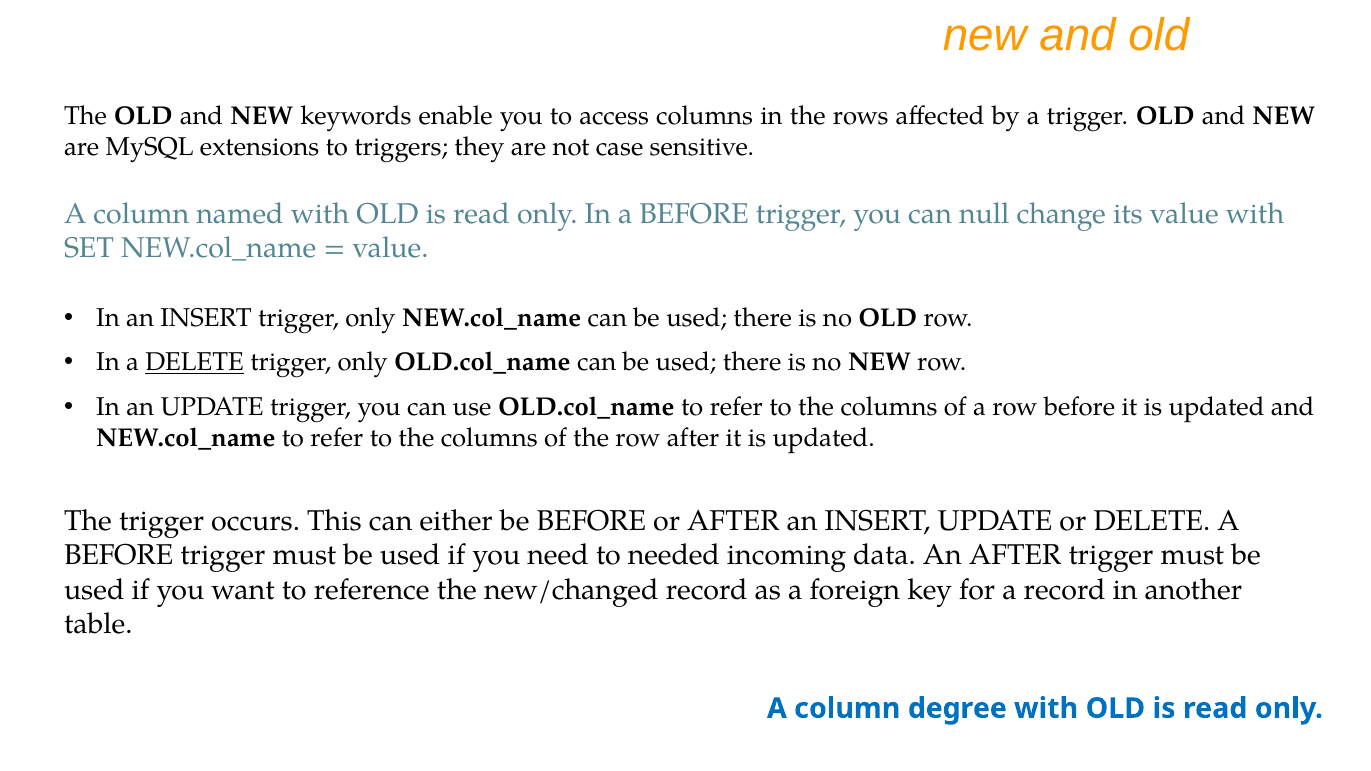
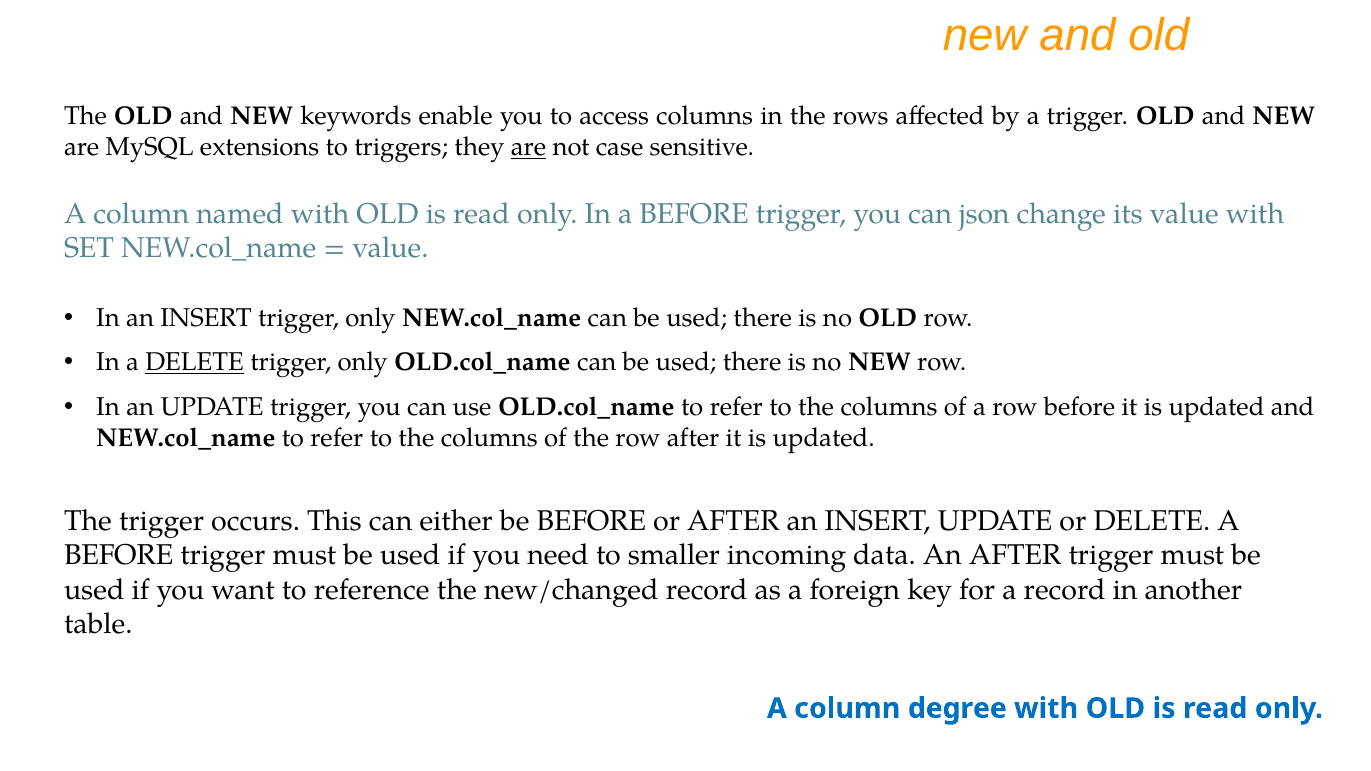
are at (528, 147) underline: none -> present
null: null -> json
needed: needed -> smaller
